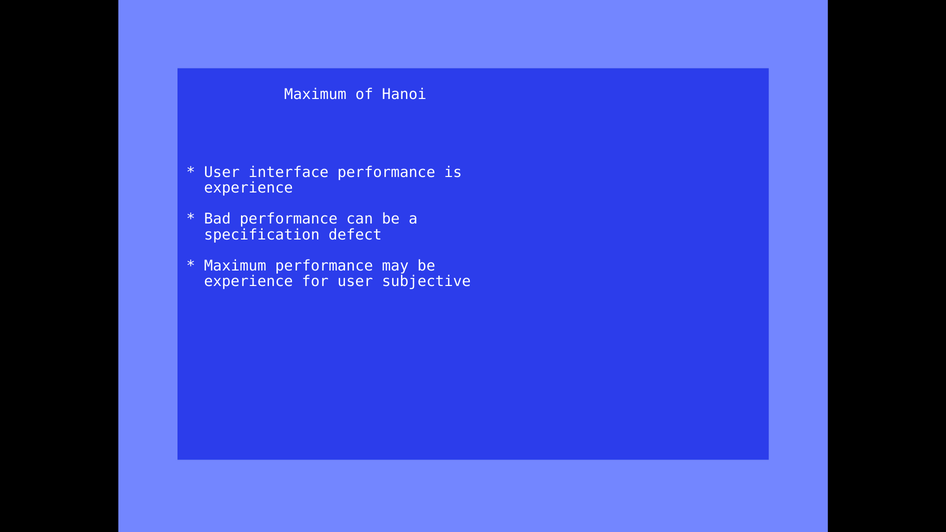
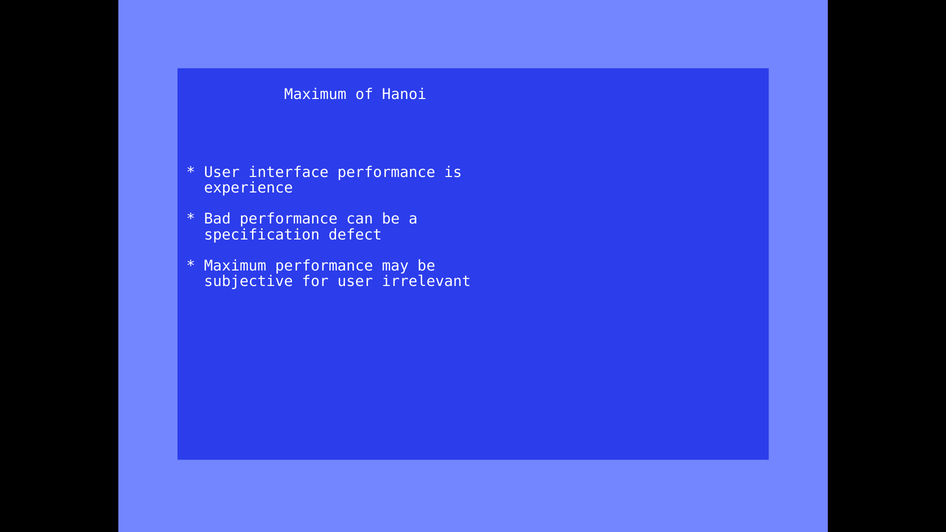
experience at (249, 282): experience -> subjective
subjective: subjective -> irrelevant
